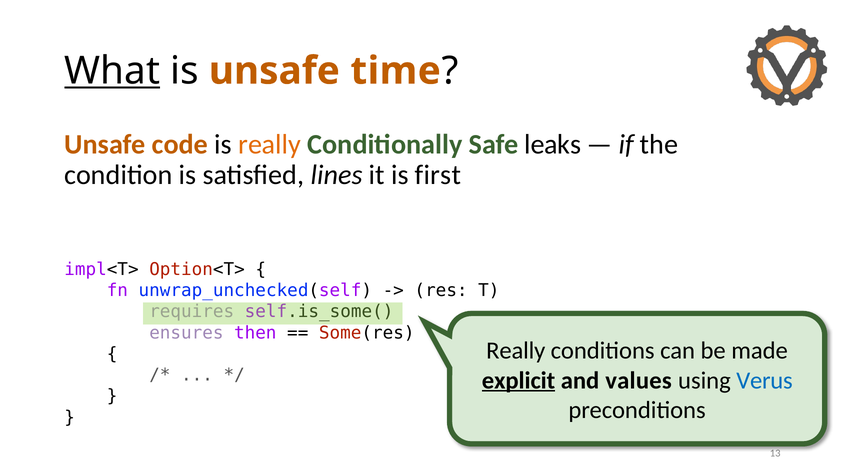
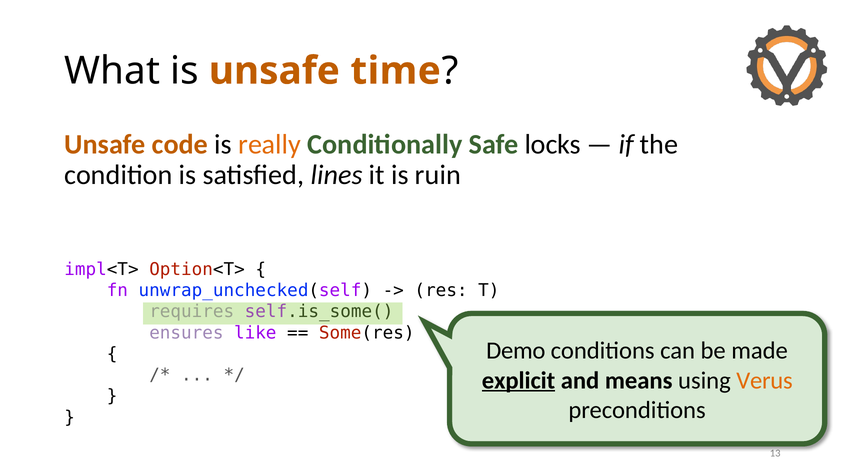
What underline: present -> none
leaks: leaks -> locks
first: first -> ruin
then: then -> like
Really at (516, 351): Really -> Demo
values: values -> means
Verus colour: blue -> orange
